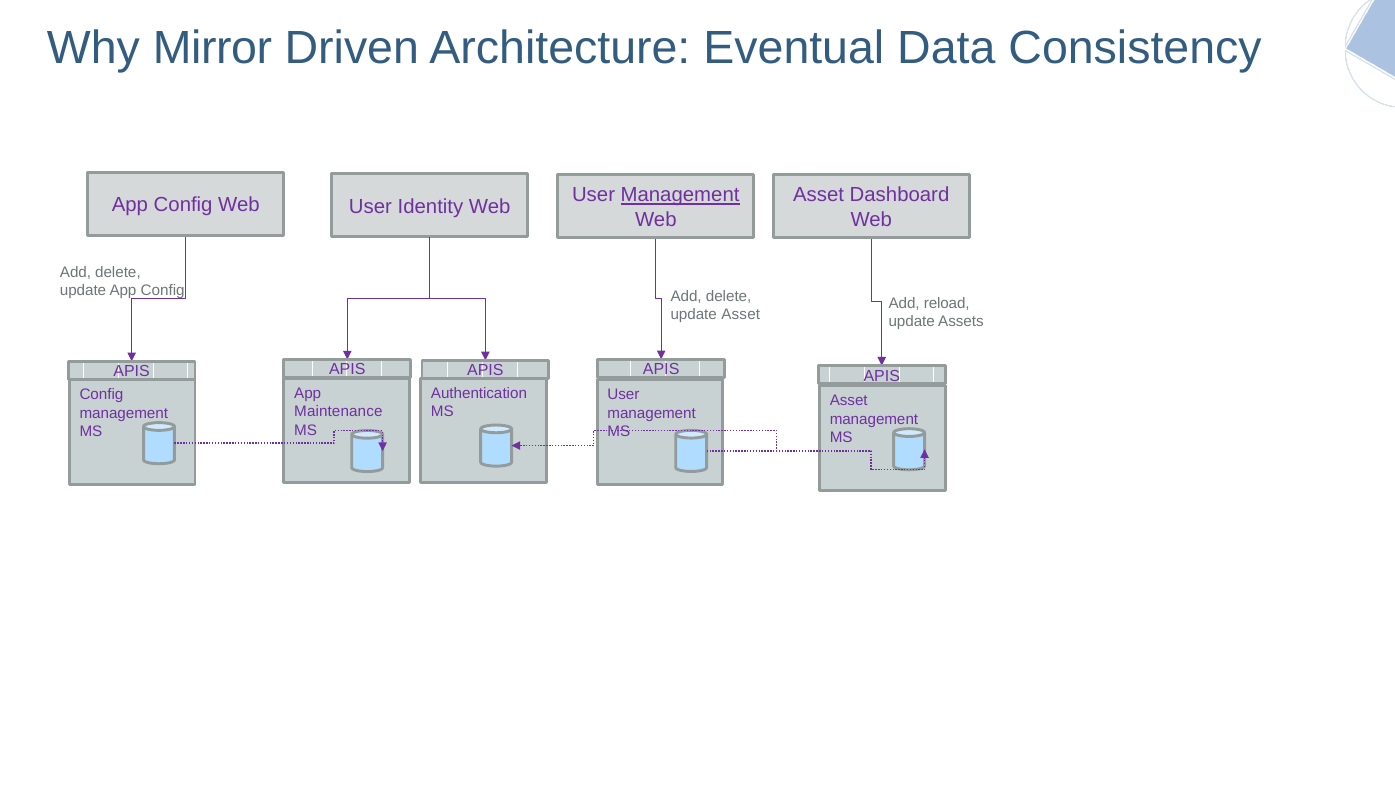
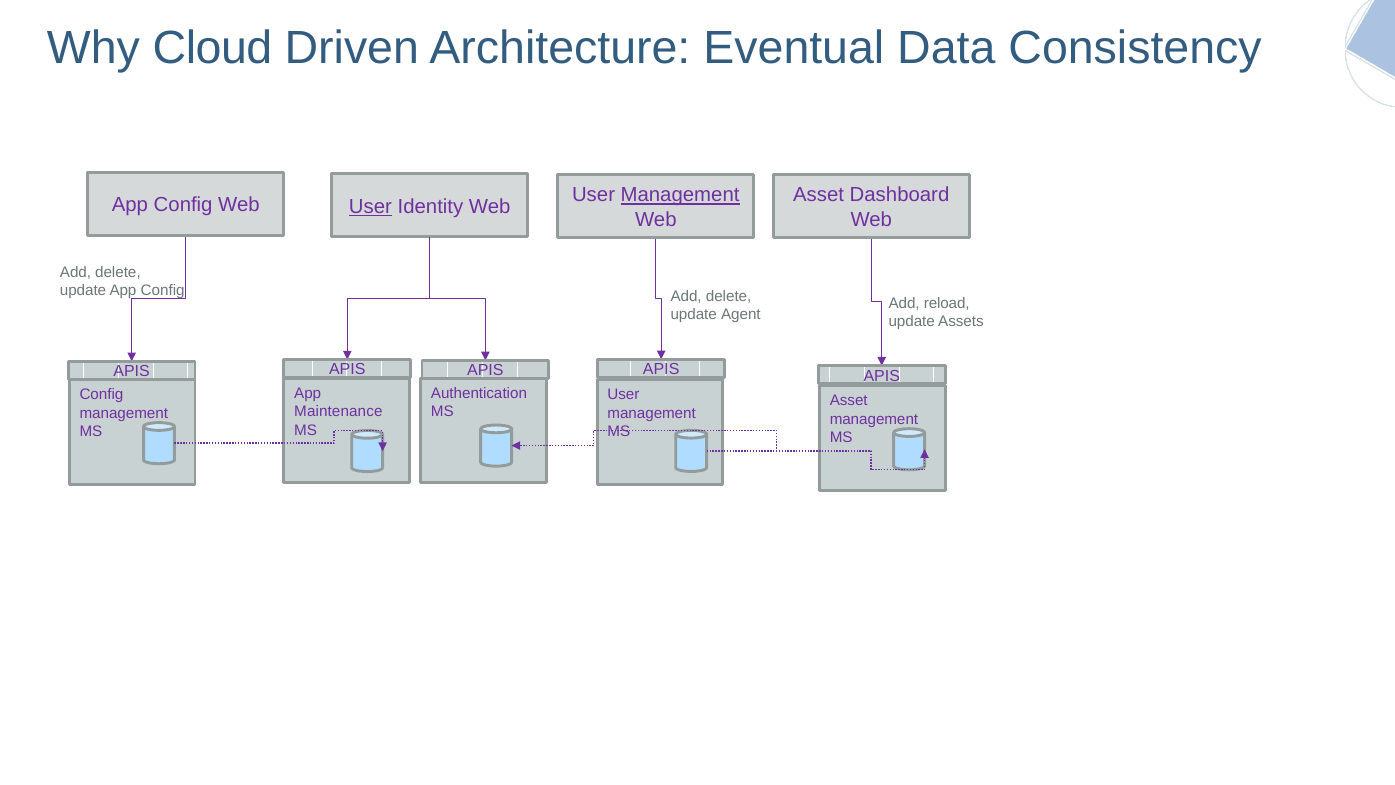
Mirror: Mirror -> Cloud
User at (370, 207) underline: none -> present
update Asset: Asset -> Agent
